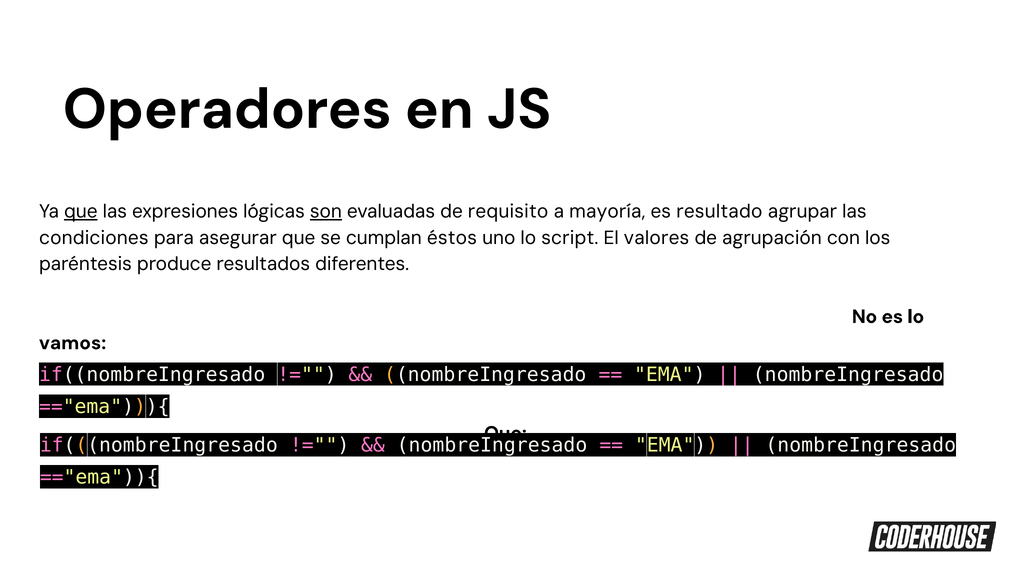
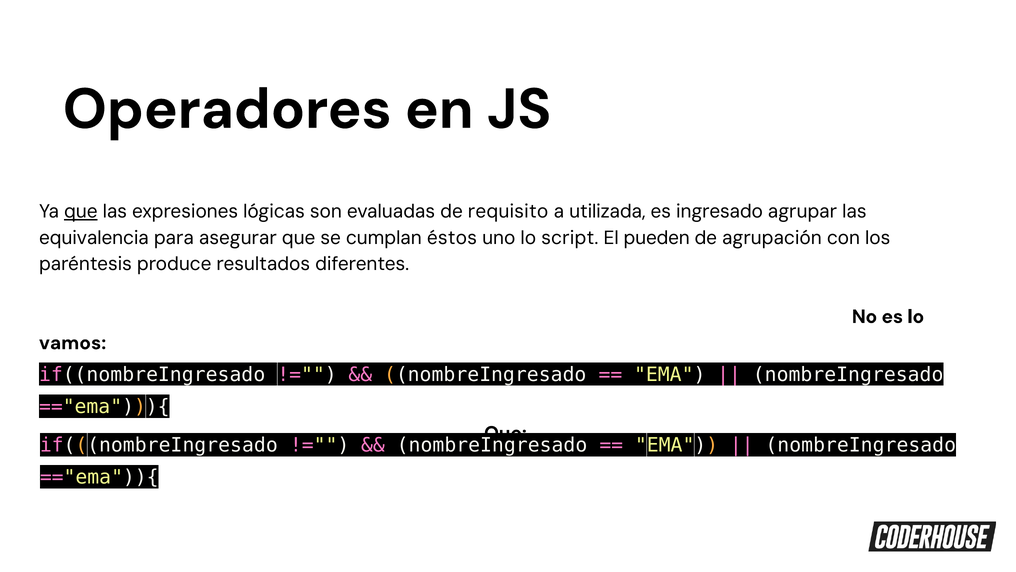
son underline: present -> none
mayoría: mayoría -> utilizada
resultado: resultado -> ingresado
condiciones: condiciones -> equivalencia
valores: valores -> pueden
